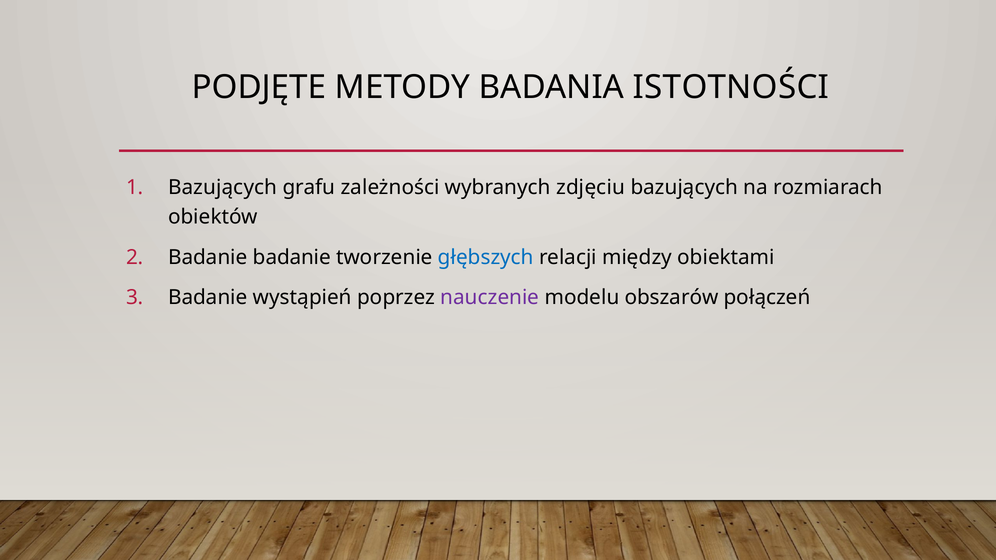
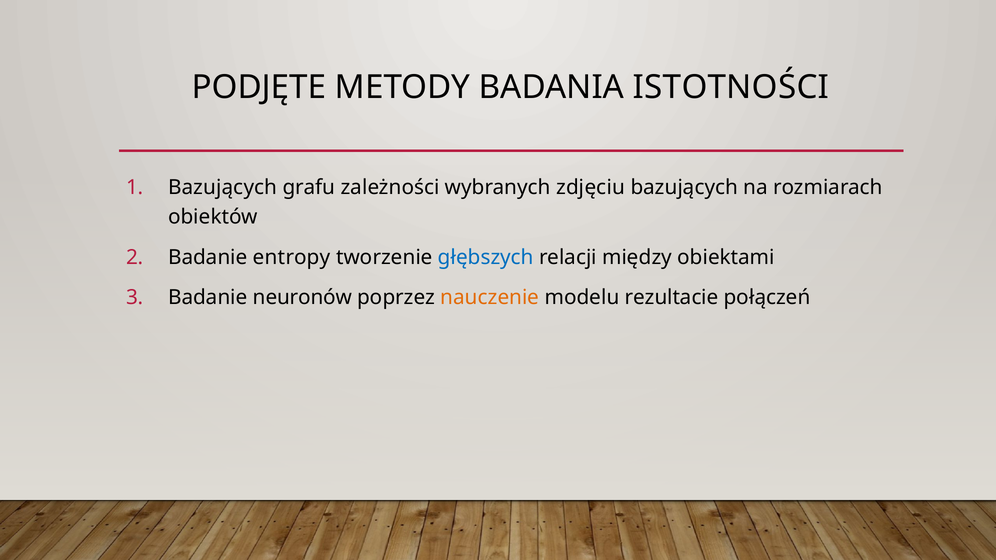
Badanie badanie: badanie -> entropy
wystąpień: wystąpień -> neuronów
nauczenie colour: purple -> orange
obszarów: obszarów -> rezultacie
